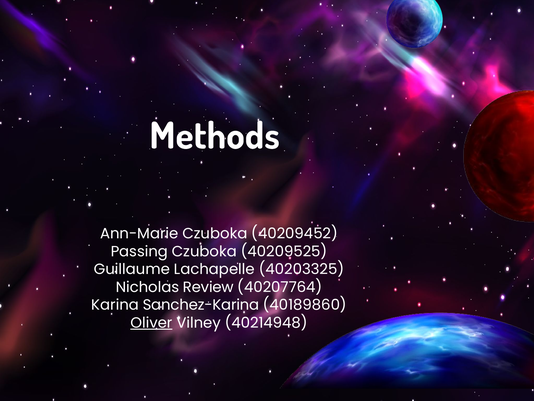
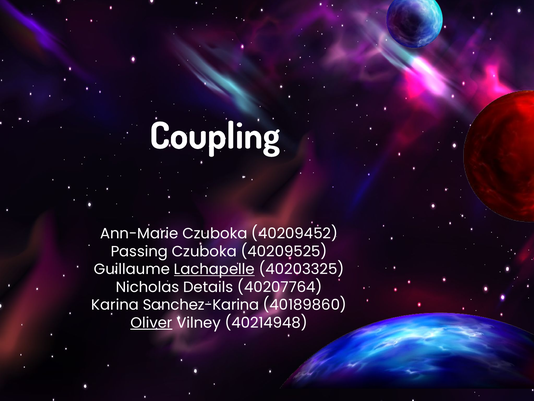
Methods: Methods -> Coupling
Lachapelle underline: none -> present
Review: Review -> Details
